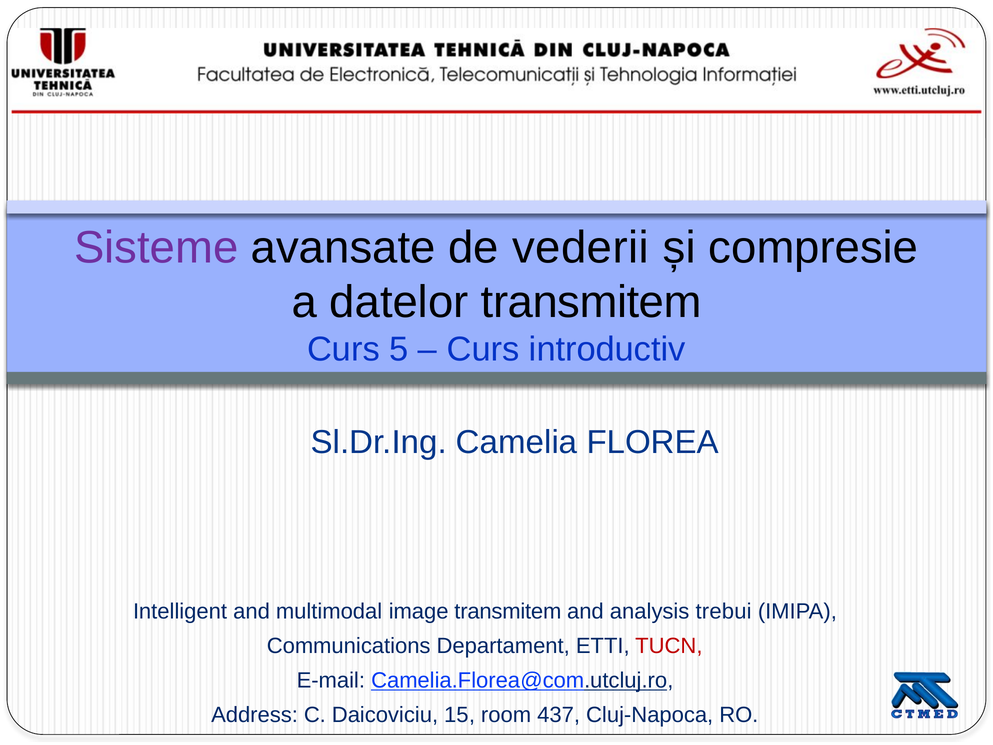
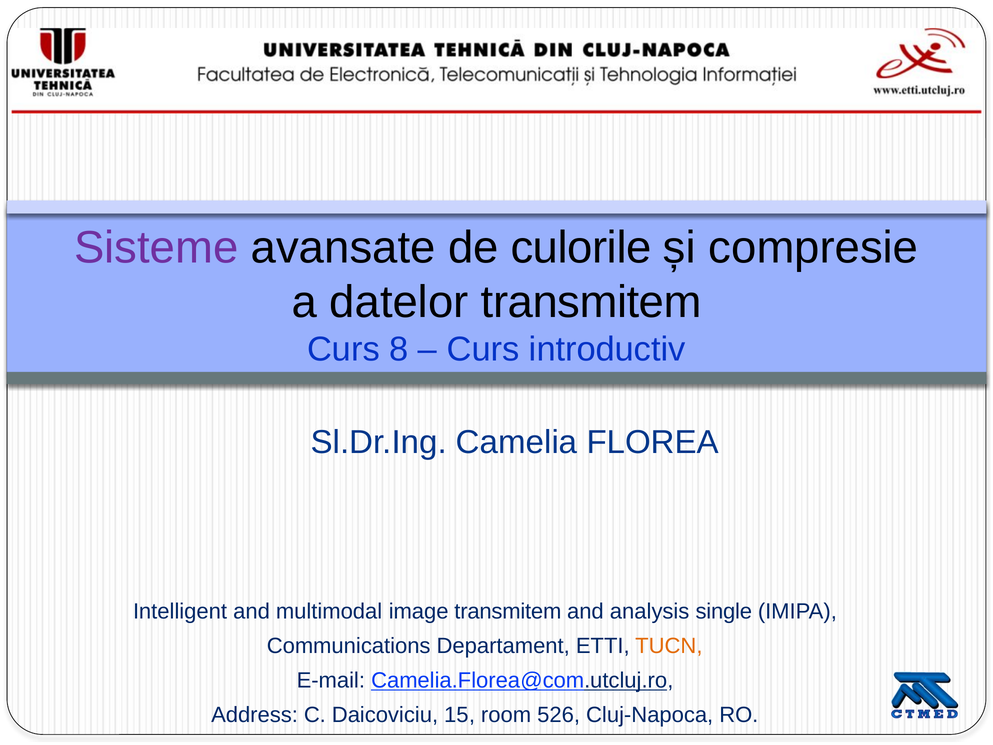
vederii: vederii -> culorile
5: 5 -> 8
trebui: trebui -> single
TUCN colour: red -> orange
437: 437 -> 526
